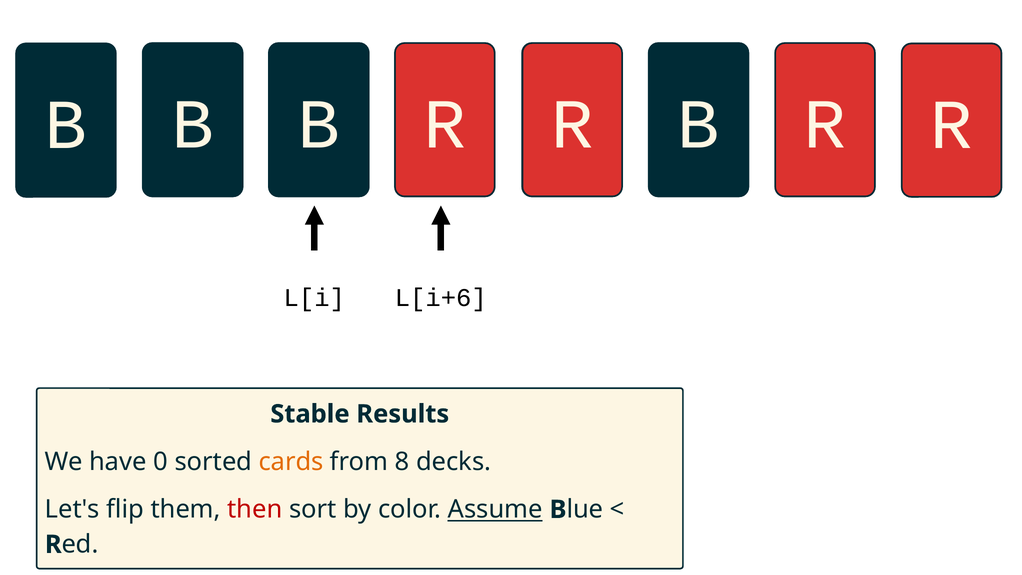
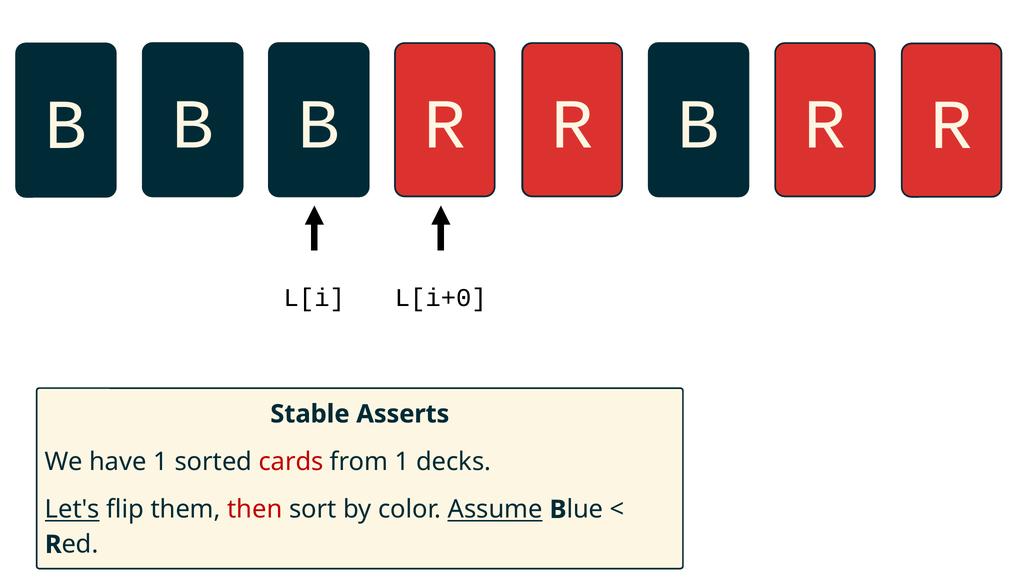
L[i+6: L[i+6 -> L[i+0
Results: Results -> Asserts
have 0: 0 -> 1
cards colour: orange -> red
from 8: 8 -> 1
Let's underline: none -> present
